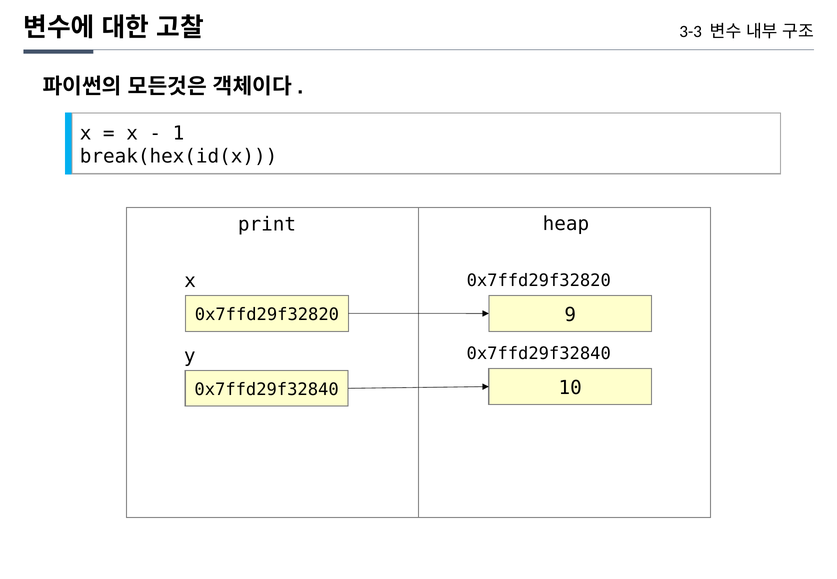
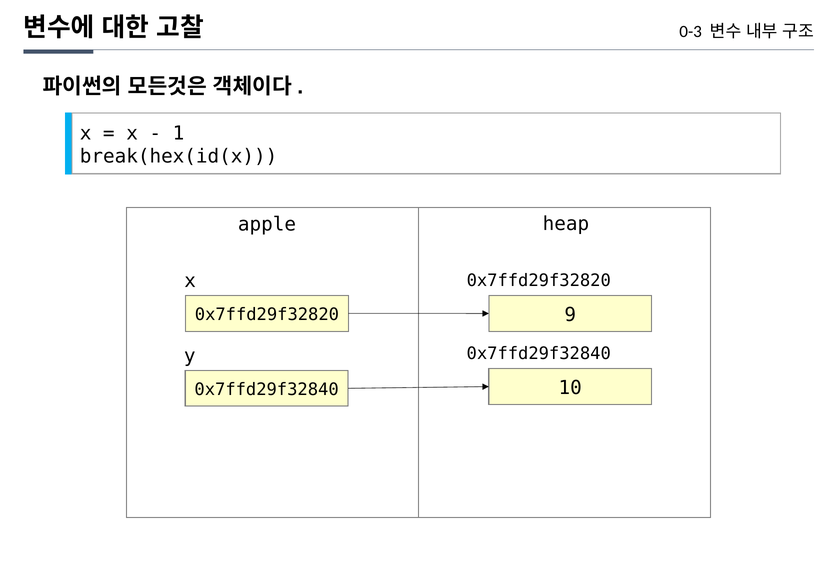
3-3: 3-3 -> 0-3
print: print -> apple
